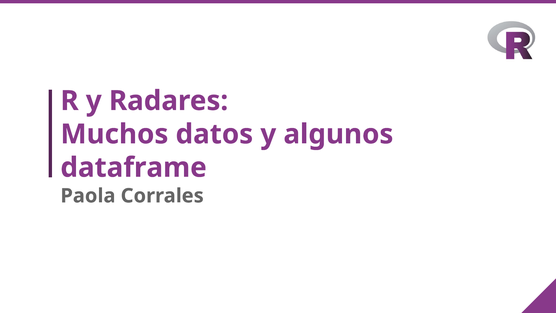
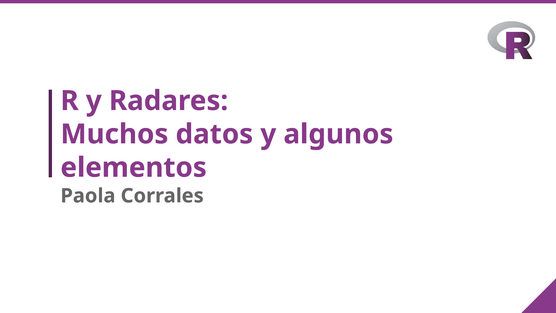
dataframe: dataframe -> elementos
